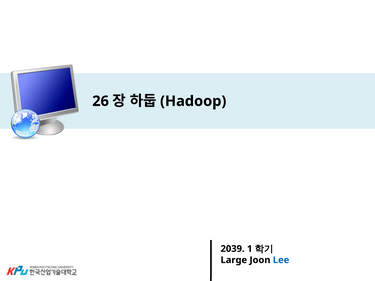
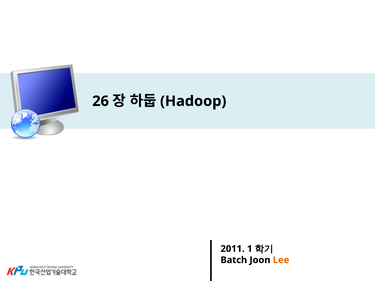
2039: 2039 -> 2011
Large: Large -> Batch
Lee colour: blue -> orange
